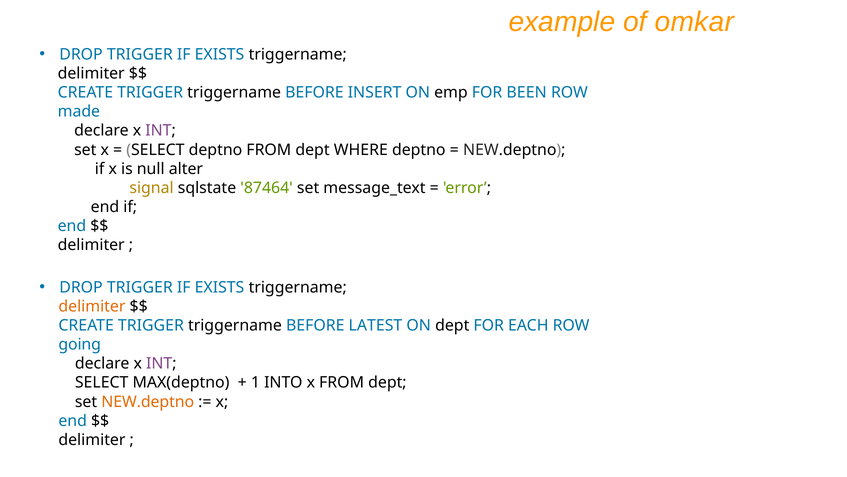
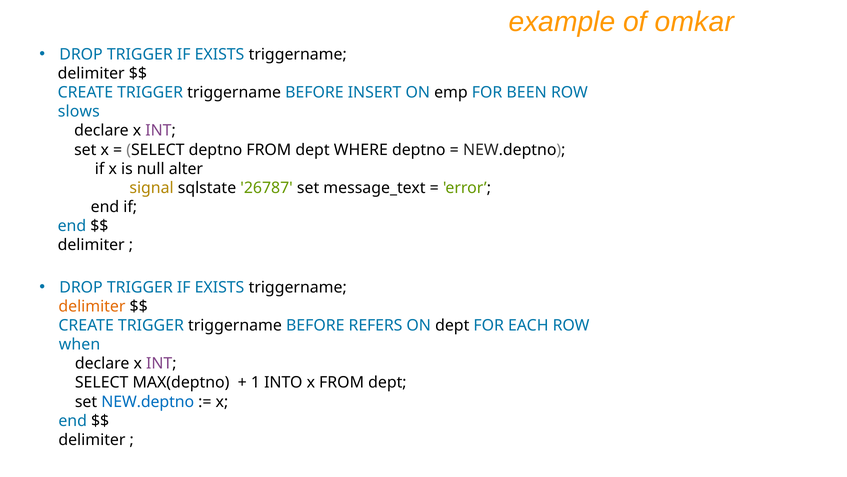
made: made -> slows
87464: 87464 -> 26787
LATEST: LATEST -> REFERS
going: going -> when
NEW.deptno at (148, 401) colour: orange -> blue
